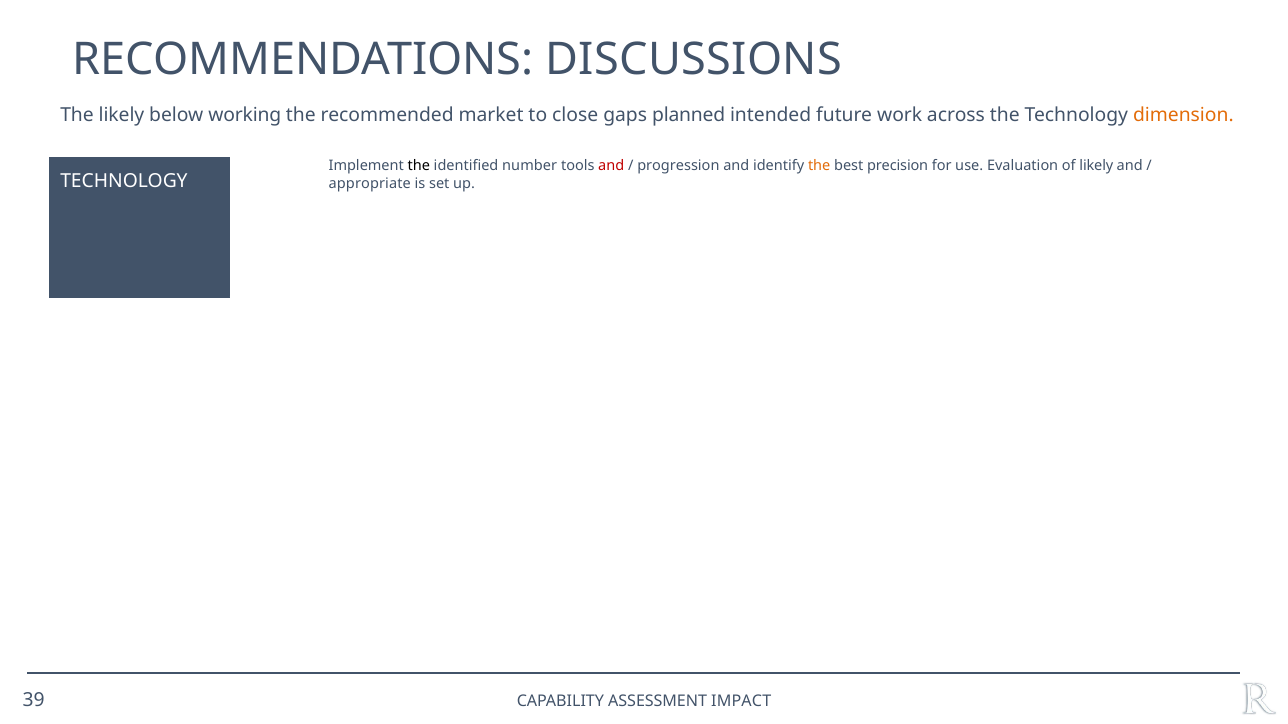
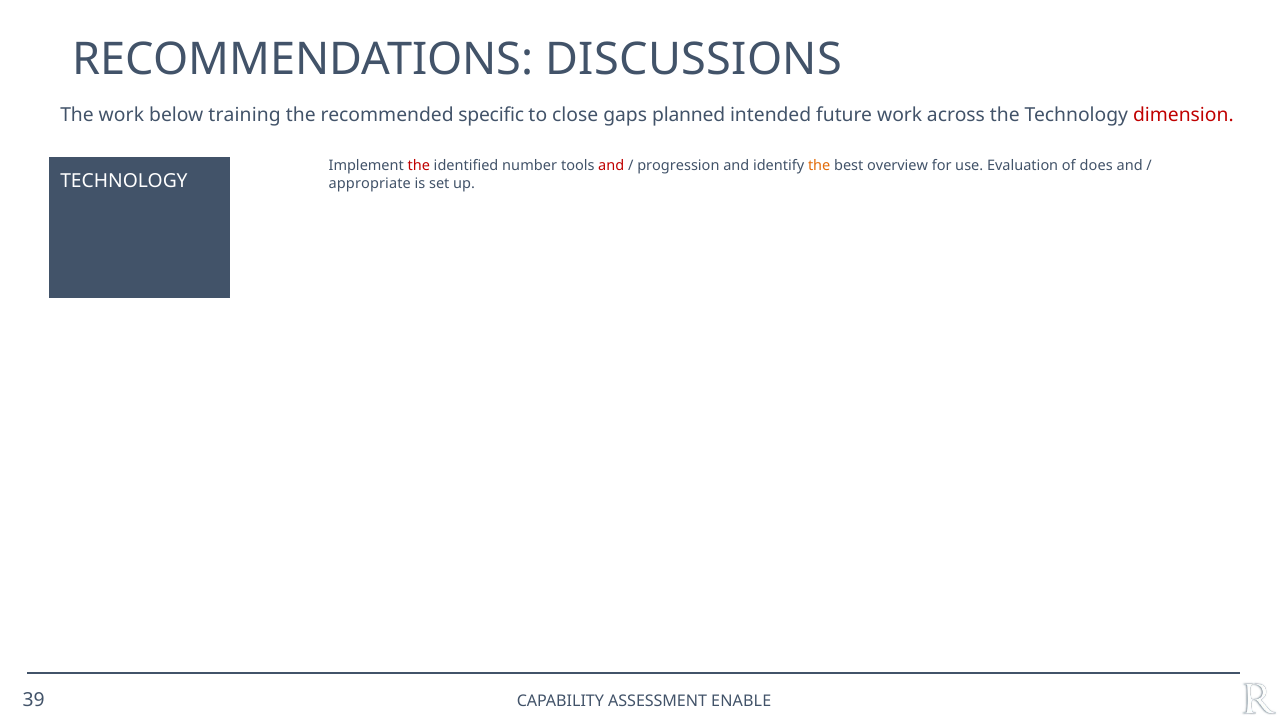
The likely: likely -> work
working: working -> training
market: market -> specific
dimension colour: orange -> red
the at (419, 166) colour: black -> red
precision: precision -> overview
of likely: likely -> does
IMPACT: IMPACT -> ENABLE
